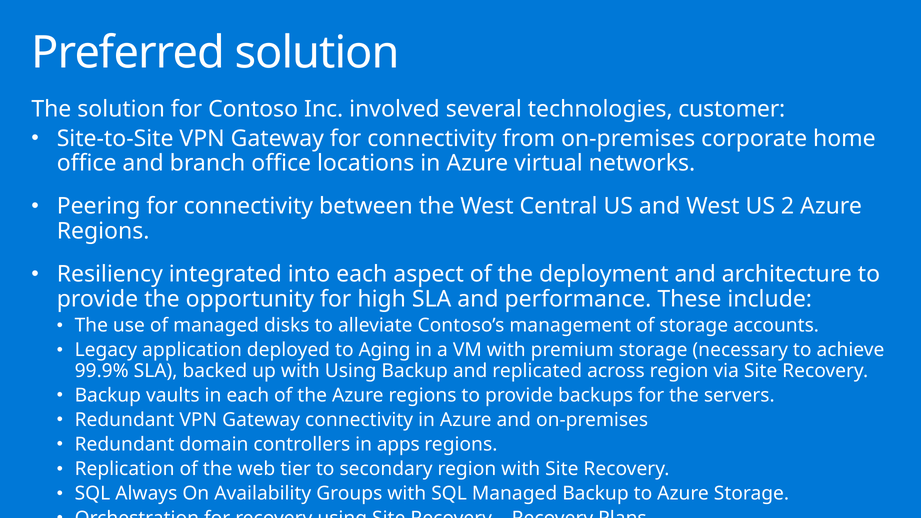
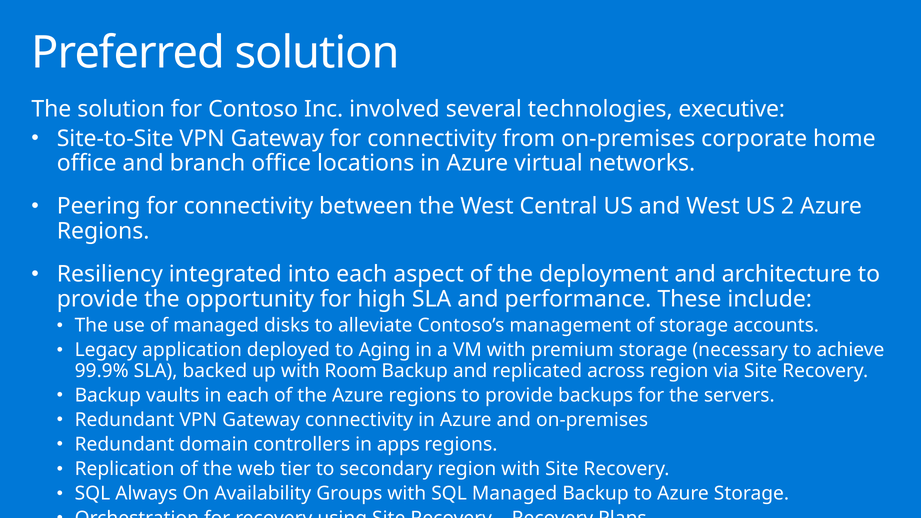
customer: customer -> executive
with Using: Using -> Room
